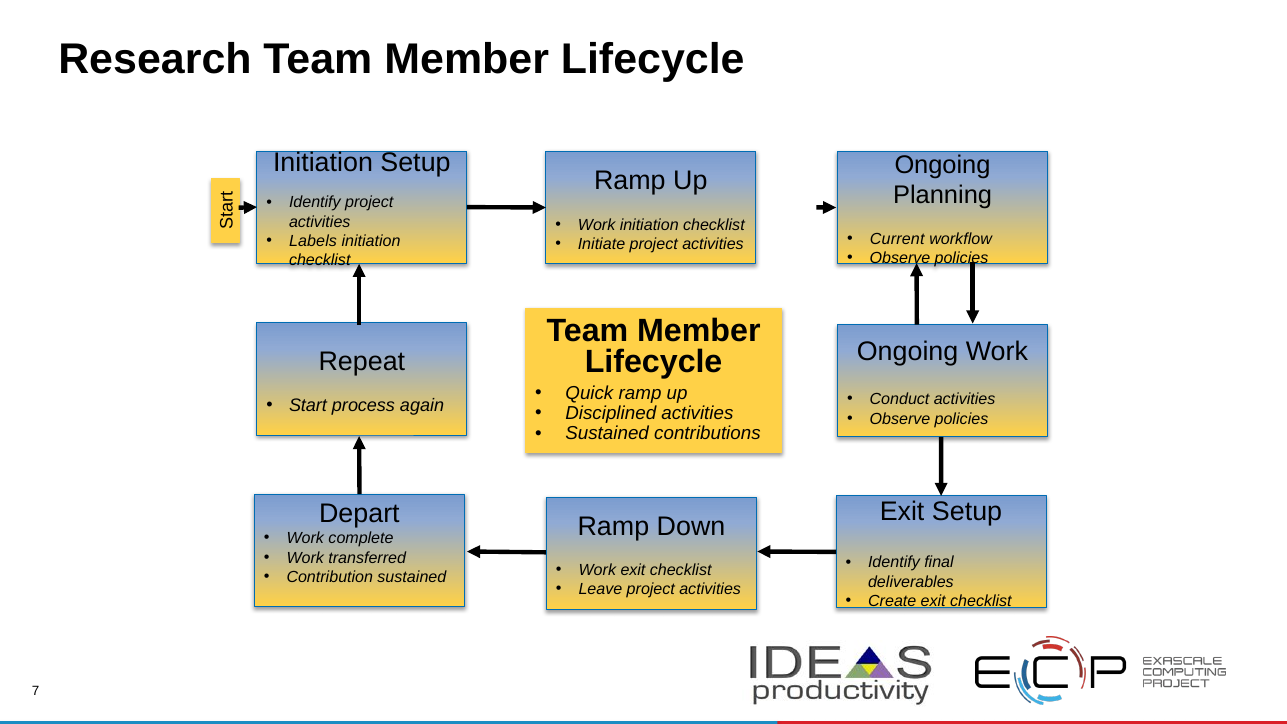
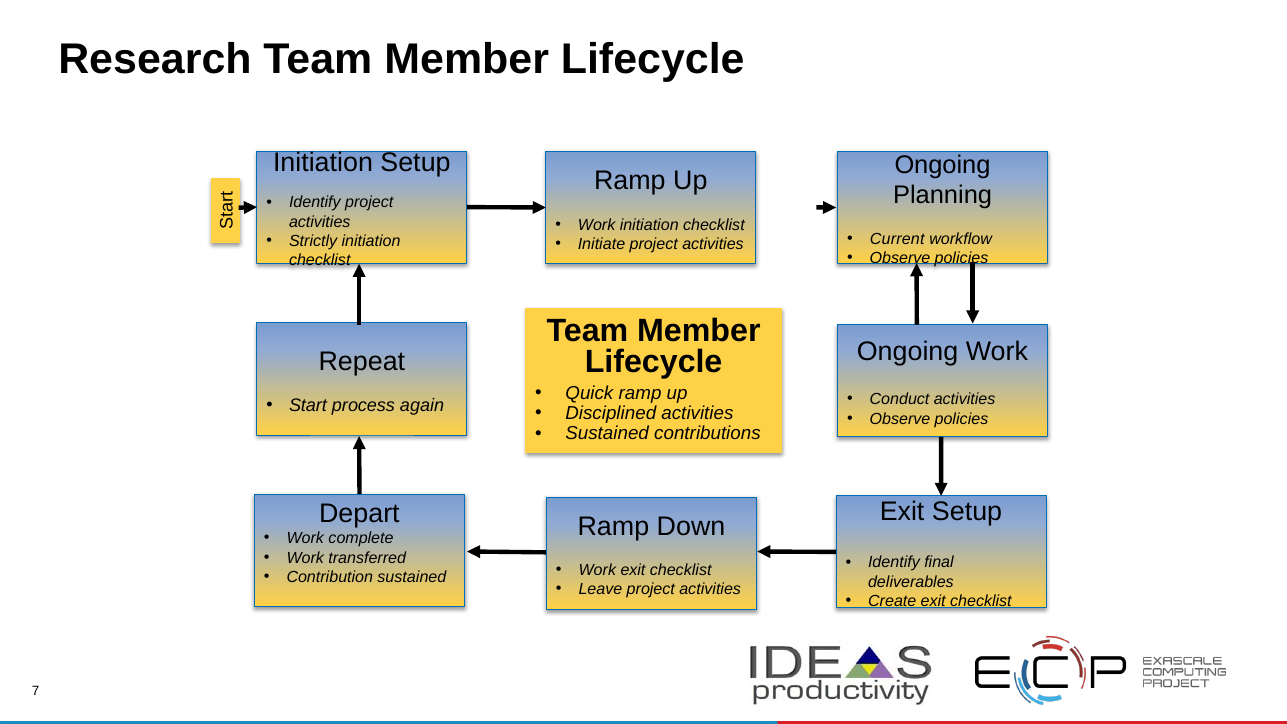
Labels: Labels -> Strictly
